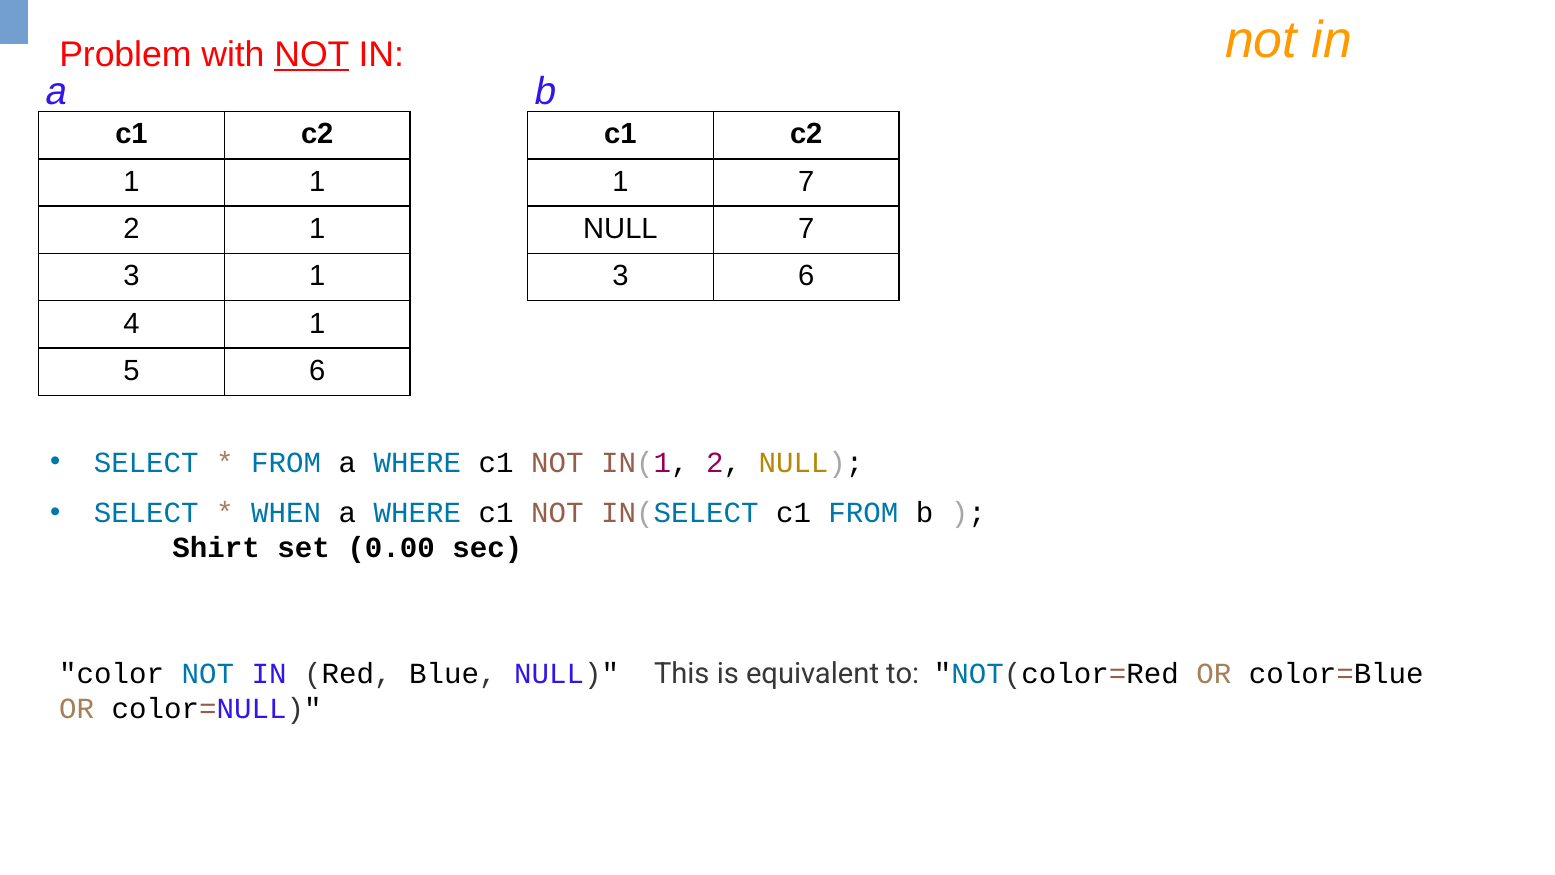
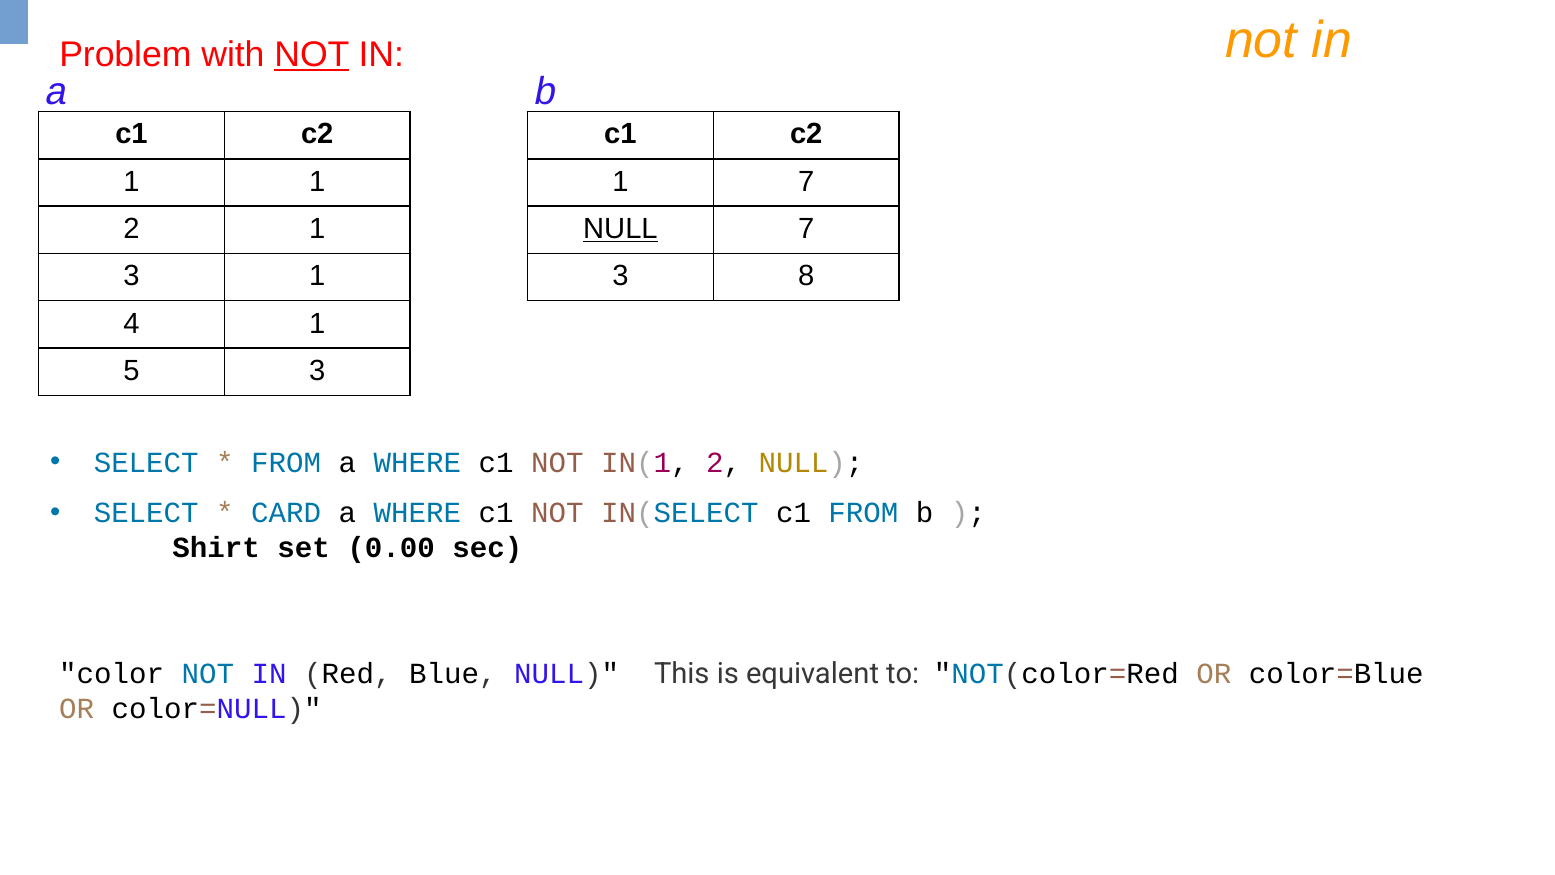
NULL at (620, 229) underline: none -> present
3 6: 6 -> 8
5 6: 6 -> 3
WHEN: WHEN -> CARD
